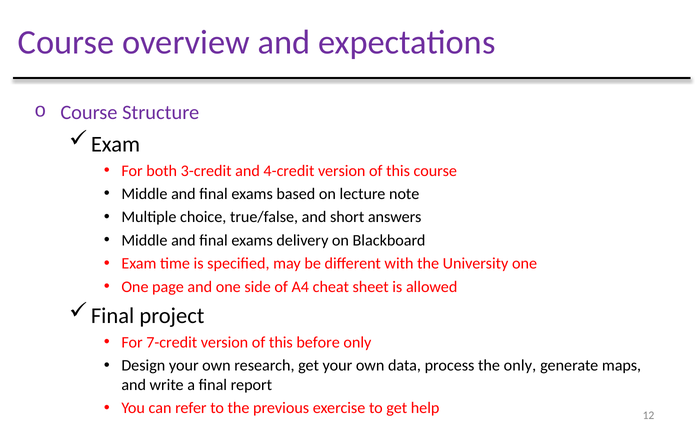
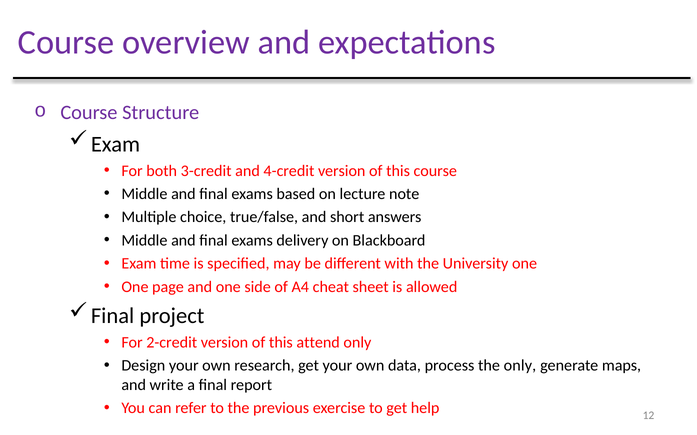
7-credit: 7-credit -> 2-credit
before: before -> attend
